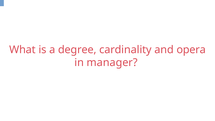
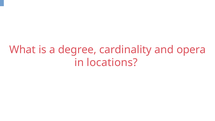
manager: manager -> locations
